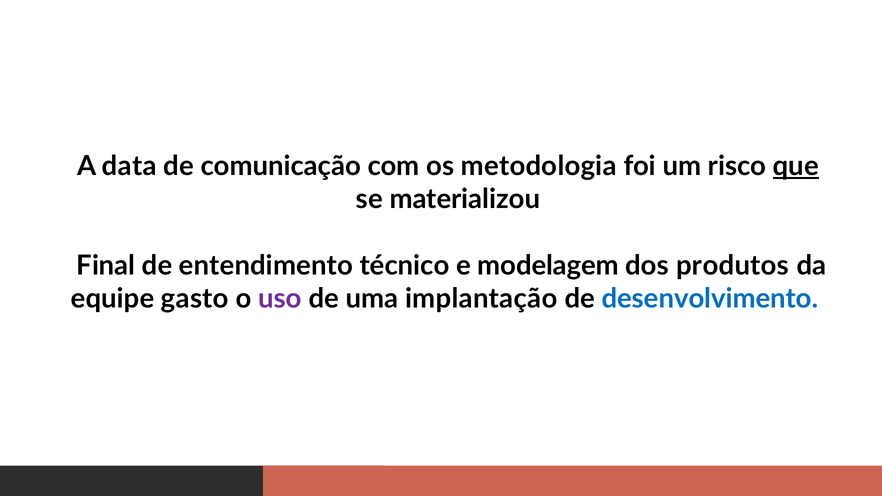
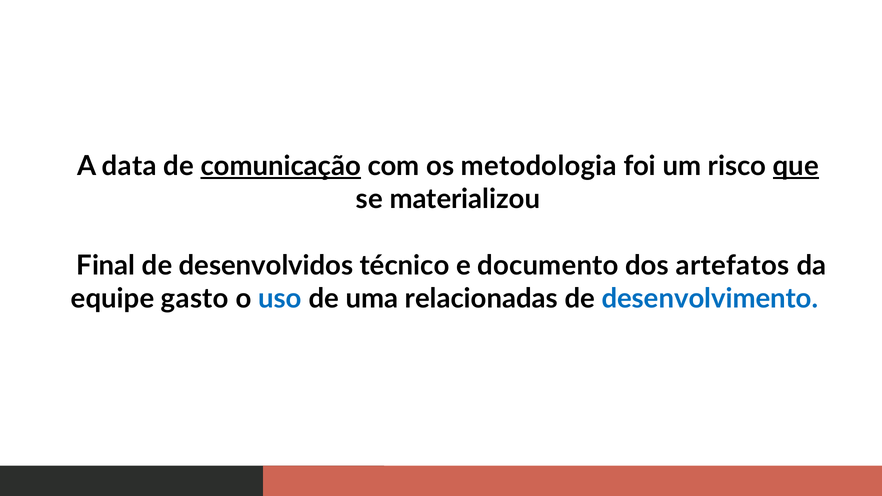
comunicação underline: none -> present
entendimento: entendimento -> desenvolvidos
modelagem: modelagem -> documento
produtos: produtos -> artefatos
uso colour: purple -> blue
implantação: implantação -> relacionadas
